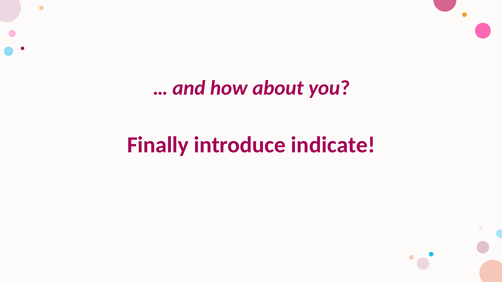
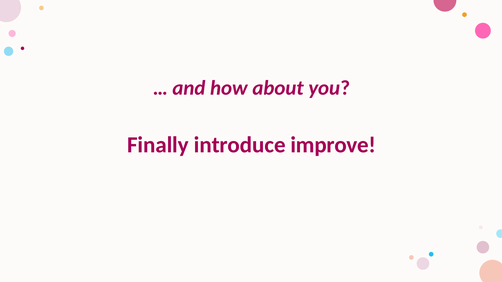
indicate: indicate -> improve
